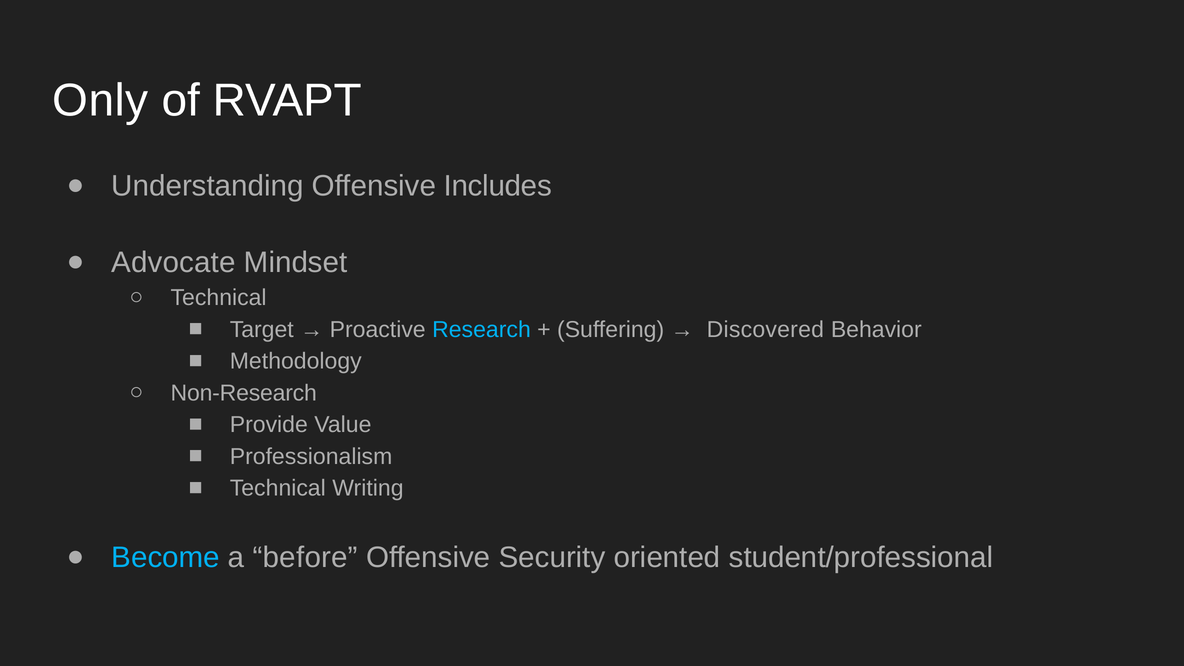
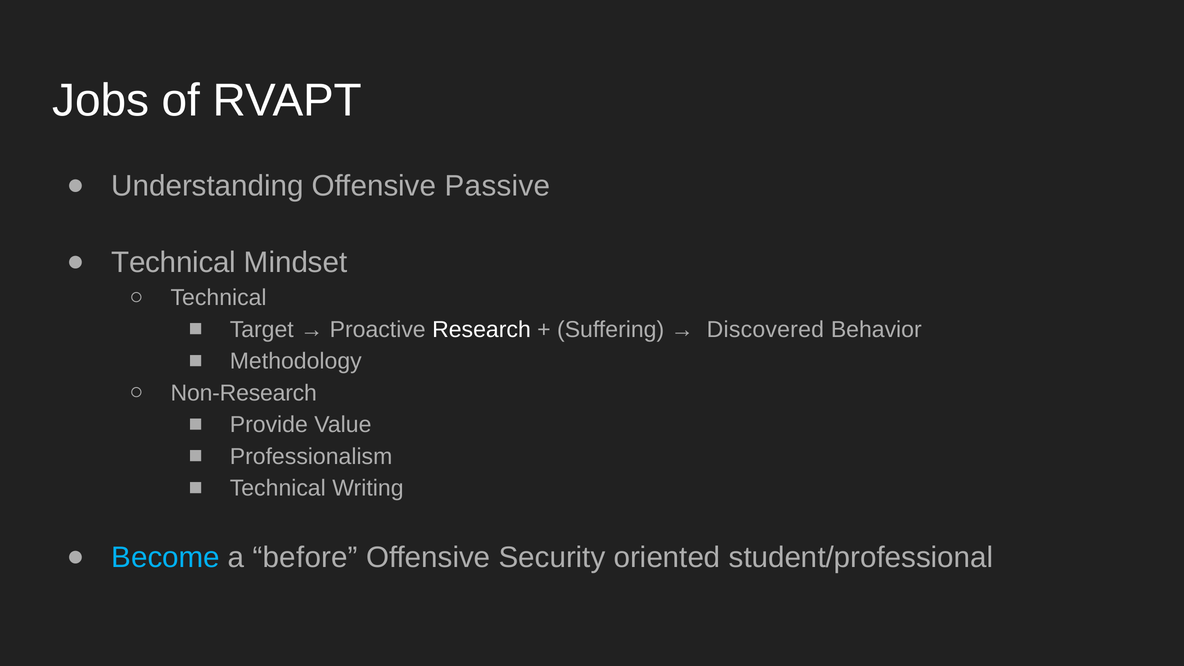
Only: Only -> Jobs
Includes: Includes -> Passive
Advocate at (174, 263): Advocate -> Technical
Research colour: light blue -> white
